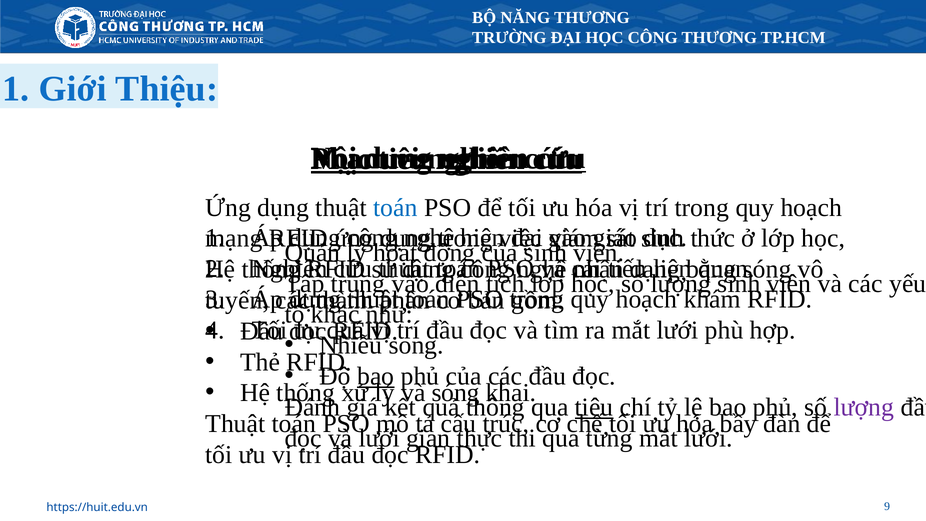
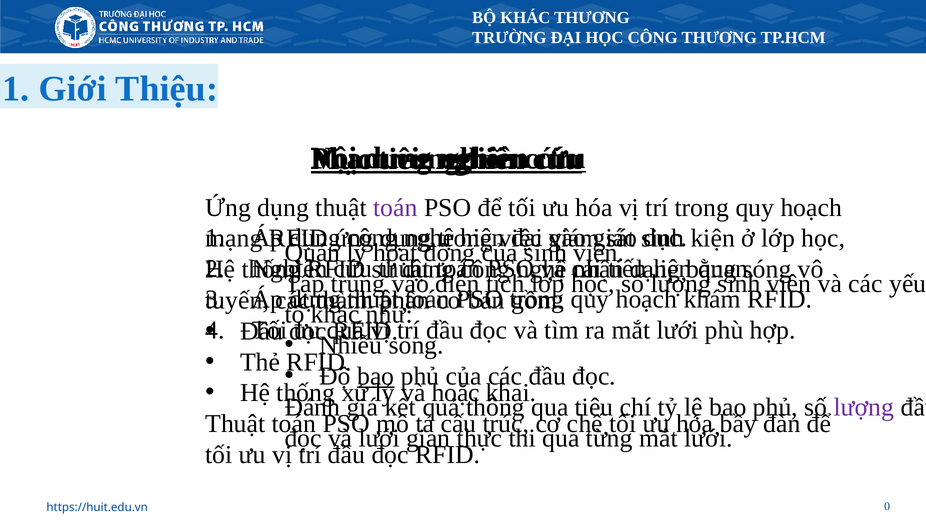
BỘ NĂNG: NĂNG -> KHÁC
toán at (395, 208) colour: blue -> purple
thức: thức -> kiện
sóng at (456, 393): sóng -> hoặc
tiêu at (594, 407) underline: present -> none
9: 9 -> 0
